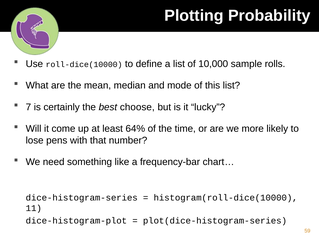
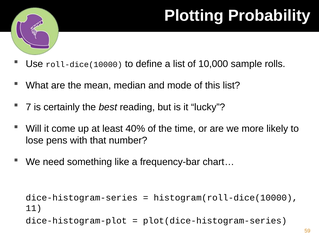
choose: choose -> reading
64%: 64% -> 40%
